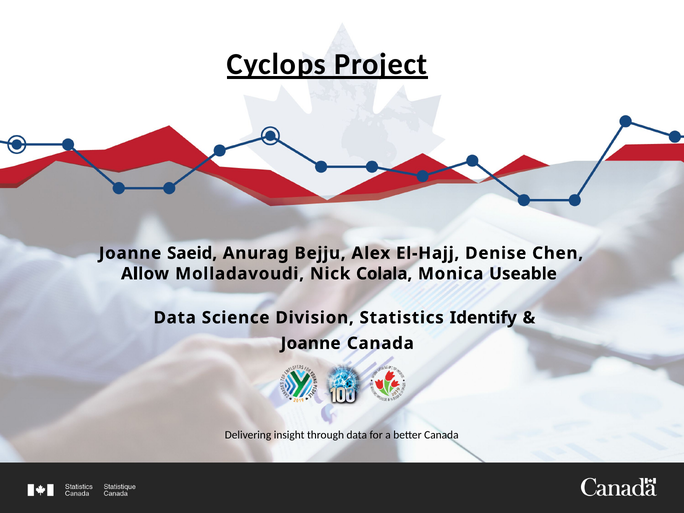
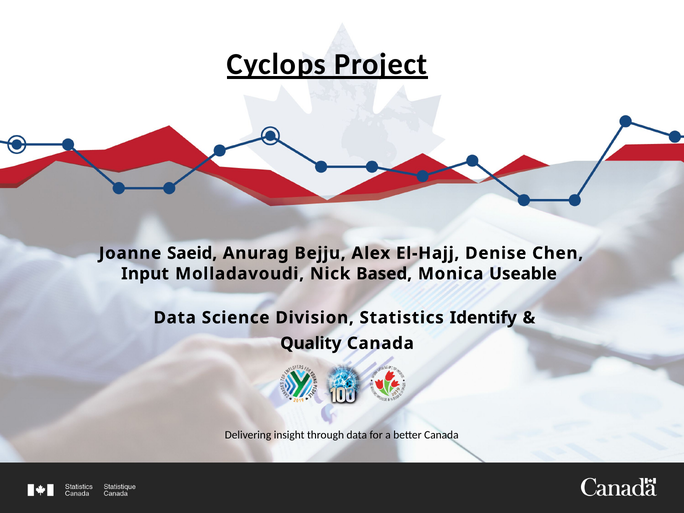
Allow: Allow -> Input
Colala: Colala -> Based
Joanne at (311, 343): Joanne -> Quality
